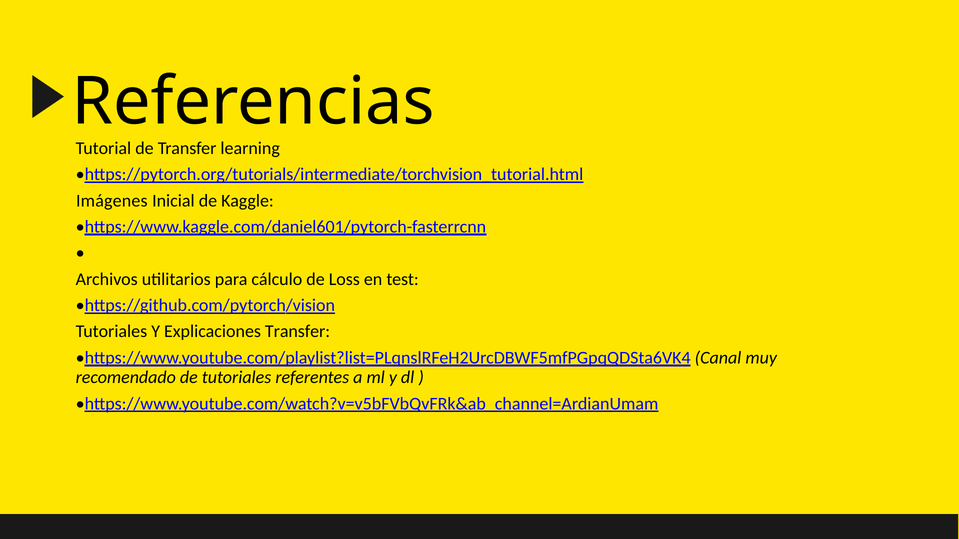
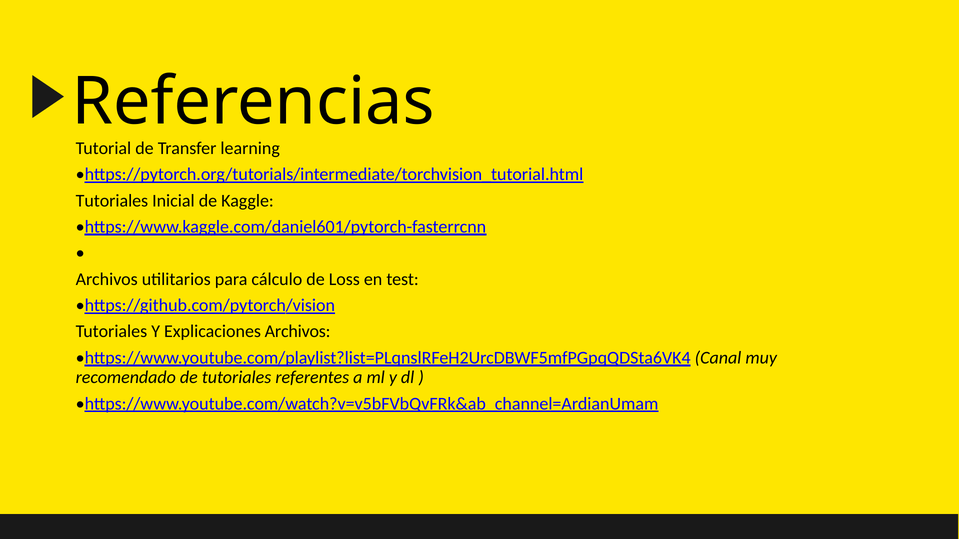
Imágenes at (112, 201): Imágenes -> Tutoriales
Explicaciones Transfer: Transfer -> Archivos
